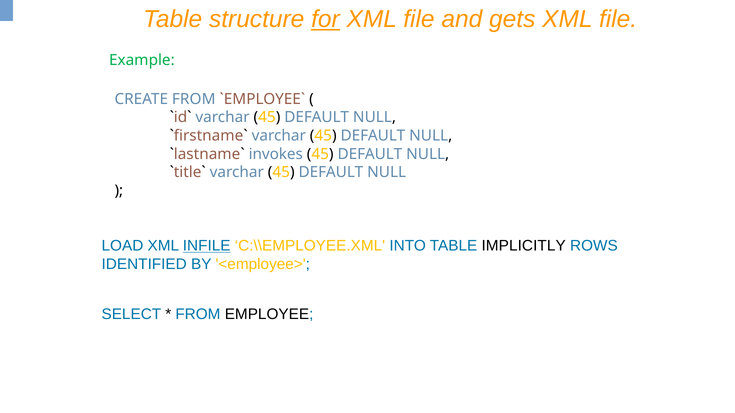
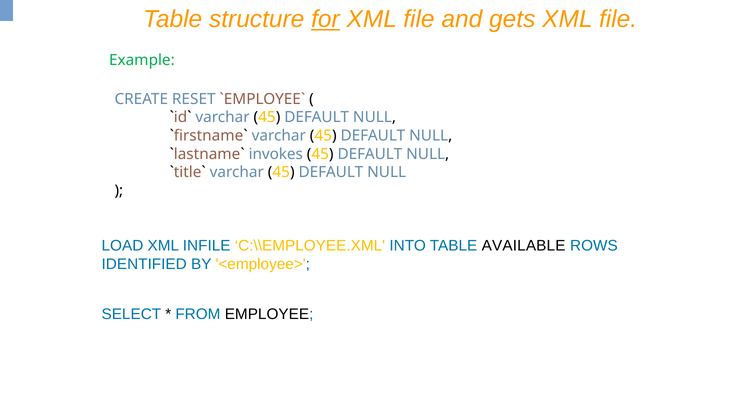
CREATE FROM: FROM -> RESET
INFILE underline: present -> none
IMPLICITLY: IMPLICITLY -> AVAILABLE
